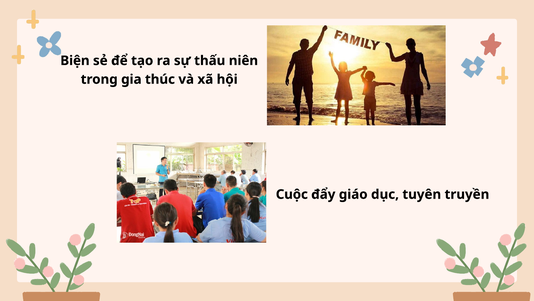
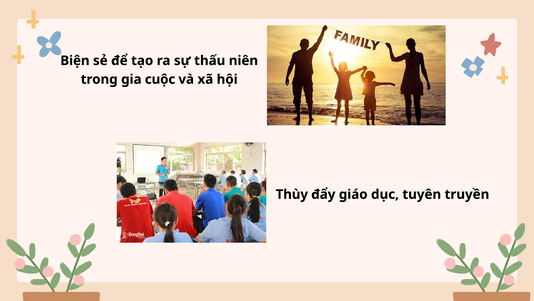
thúc: thúc -> cuộc
Cuộc: Cuộc -> Thùy
